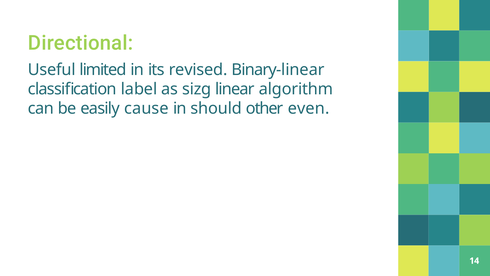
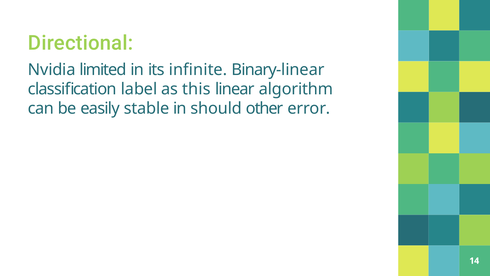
Useful: Useful -> Nvidia
revised: revised -> infinite
sizg: sizg -> this
cause: cause -> stable
even: even -> error
